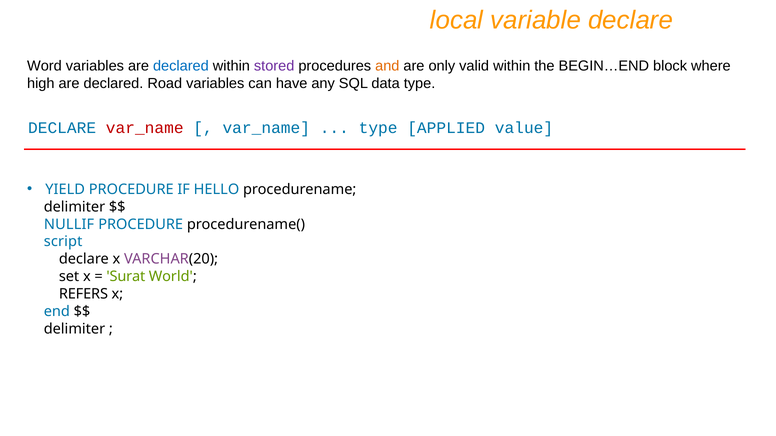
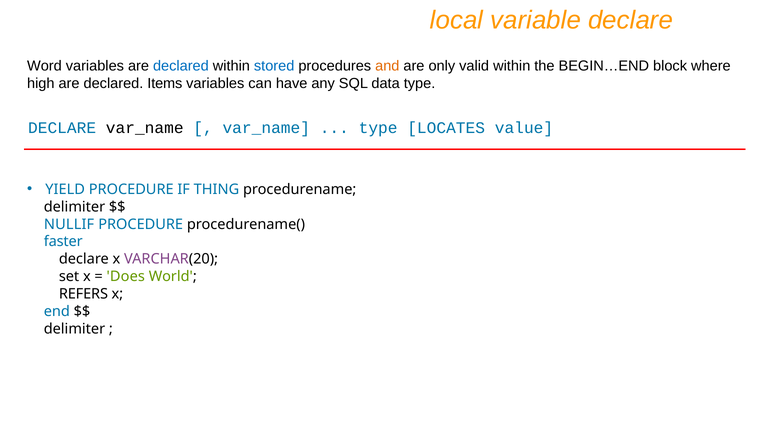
stored colour: purple -> blue
Road: Road -> Items
var_name at (145, 128) colour: red -> black
APPLIED: APPLIED -> LOCATES
HELLO: HELLO -> THING
script: script -> faster
Surat: Surat -> Does
